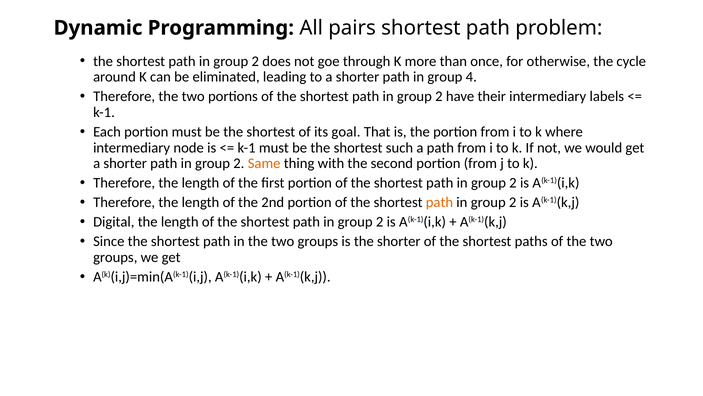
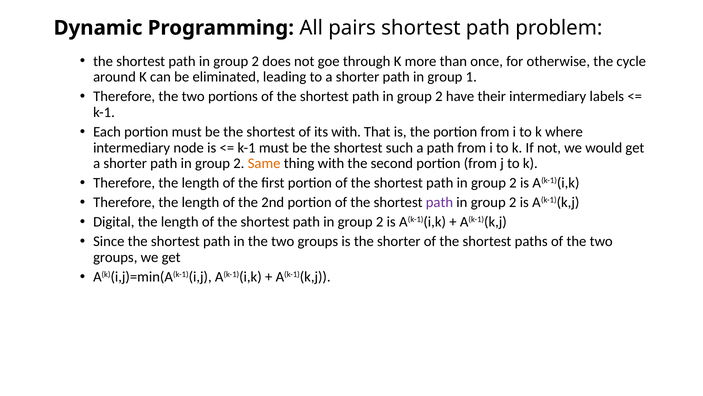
4: 4 -> 1
its goal: goal -> with
path at (439, 202) colour: orange -> purple
